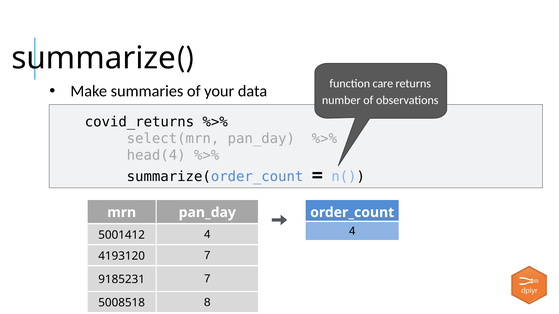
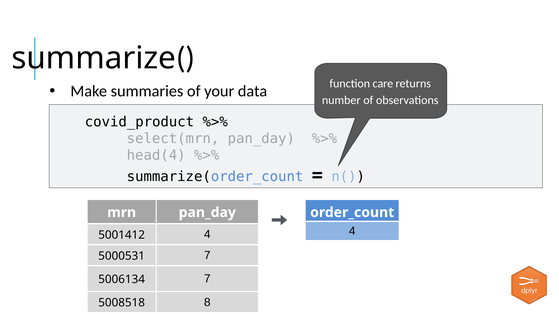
covid_returns: covid_returns -> covid_product
4193120: 4193120 -> 5000531
9185231: 9185231 -> 5006134
